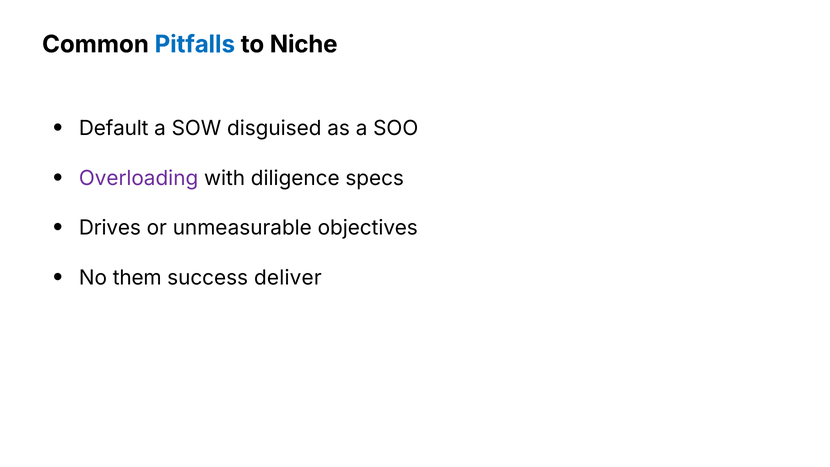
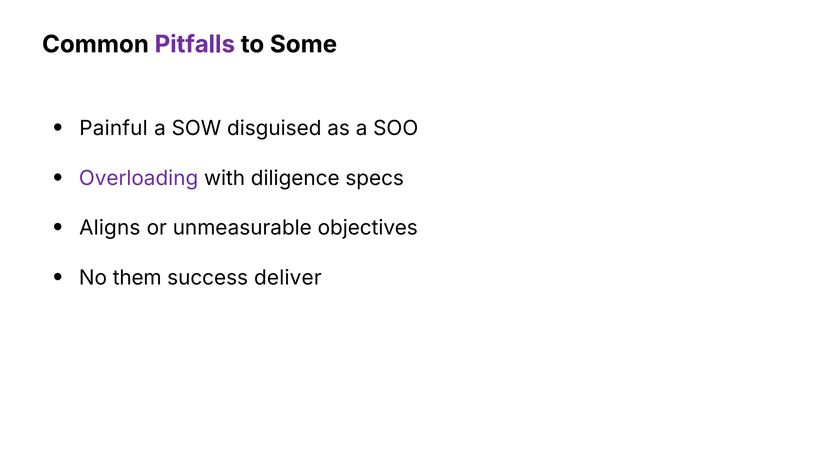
Pitfalls colour: blue -> purple
Niche: Niche -> Some
Default: Default -> Painful
Drives: Drives -> Aligns
